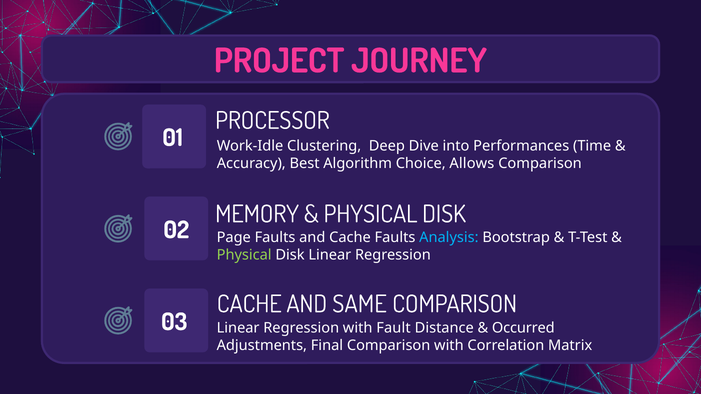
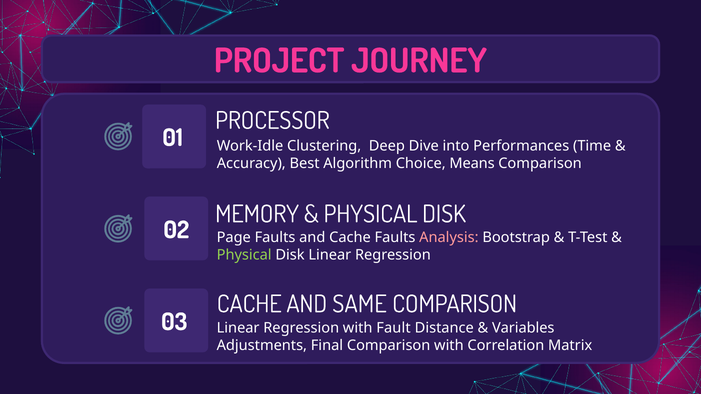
Allows: Allows -> Means
Analysis colour: light blue -> pink
Occurred: Occurred -> Variables
